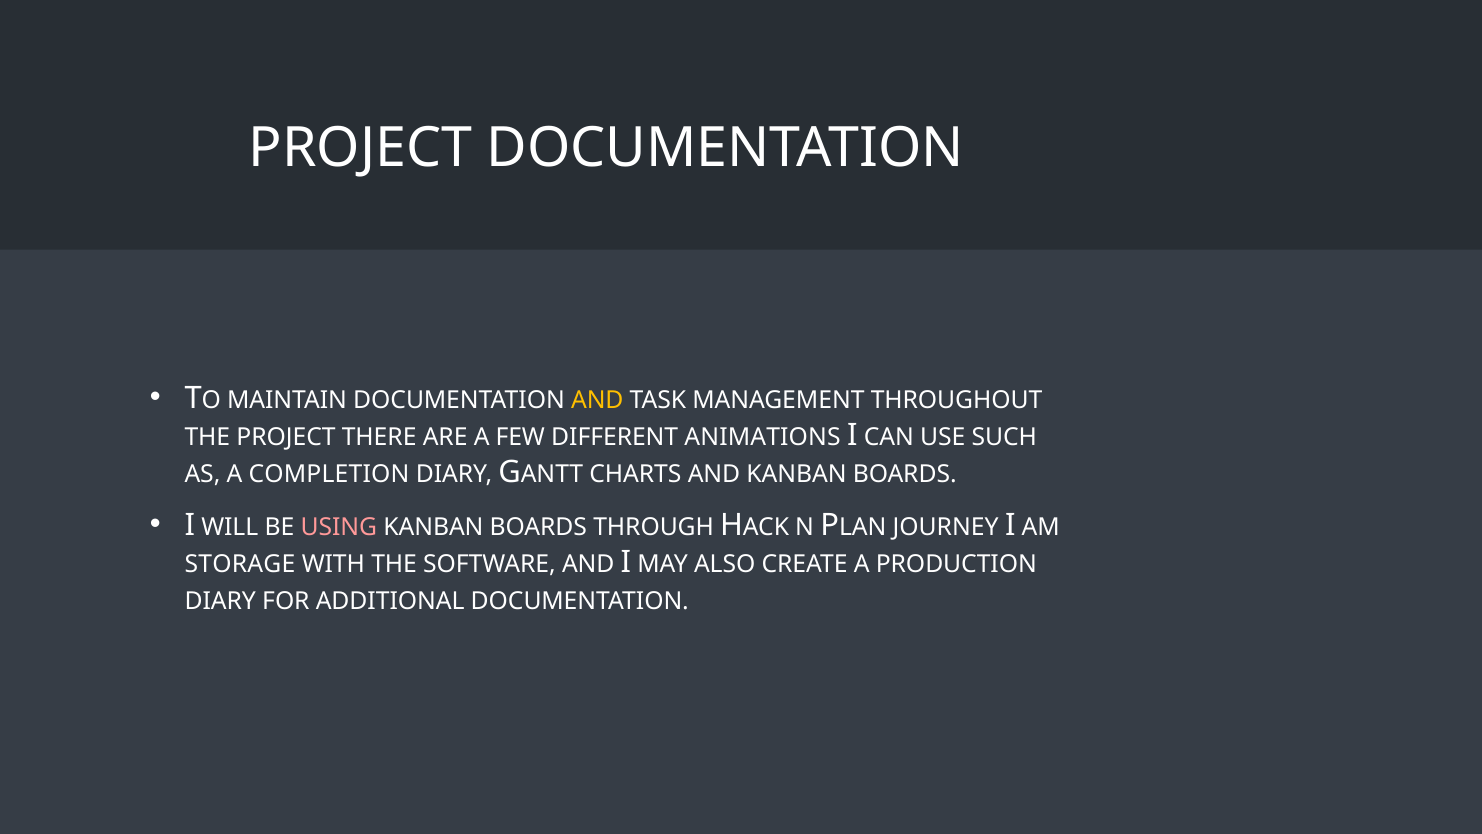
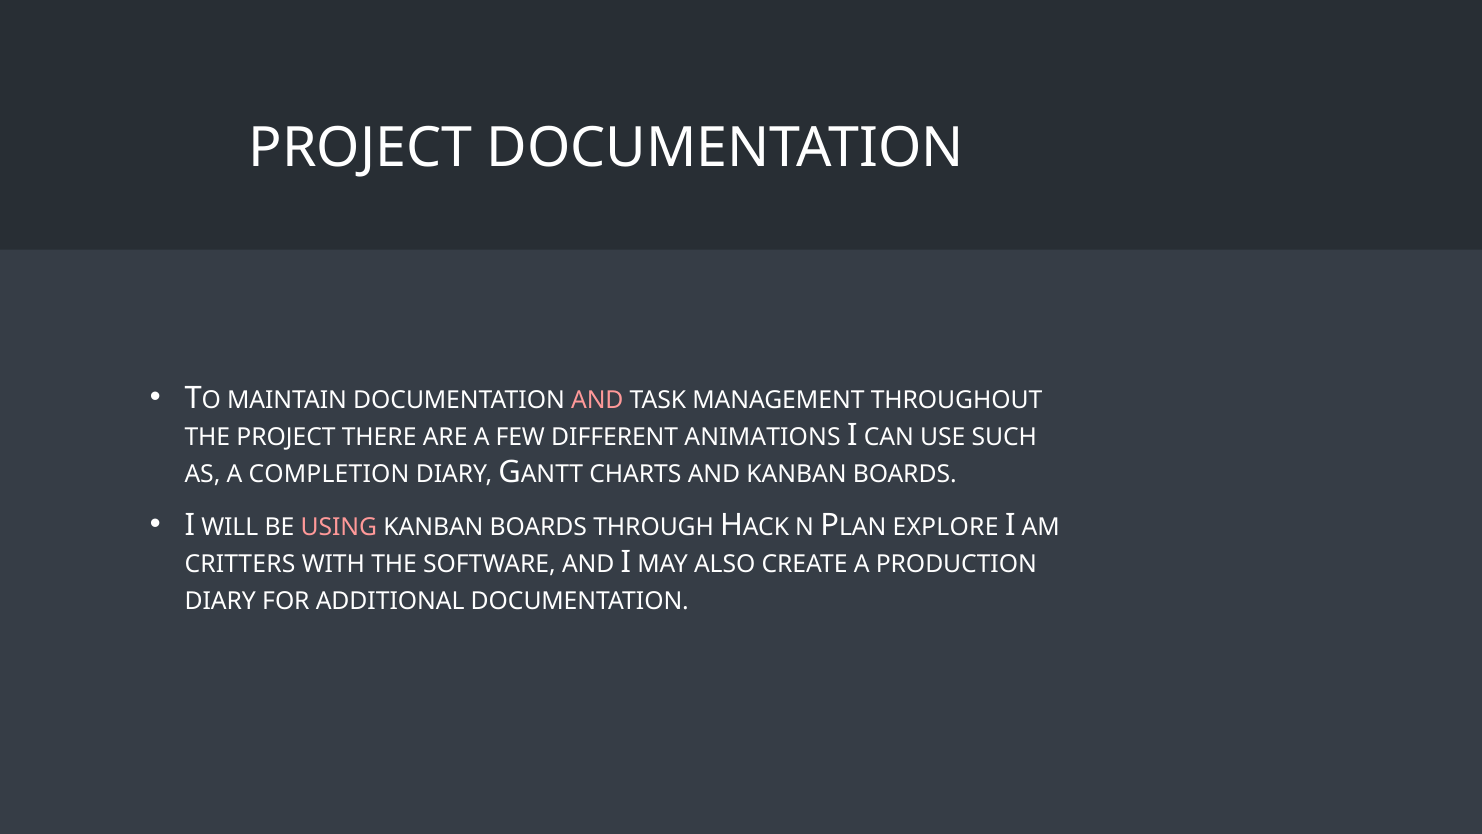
AND at (597, 400) colour: yellow -> pink
JOURNEY: JOURNEY -> EXPLORE
STORAGE: STORAGE -> CRITTERS
